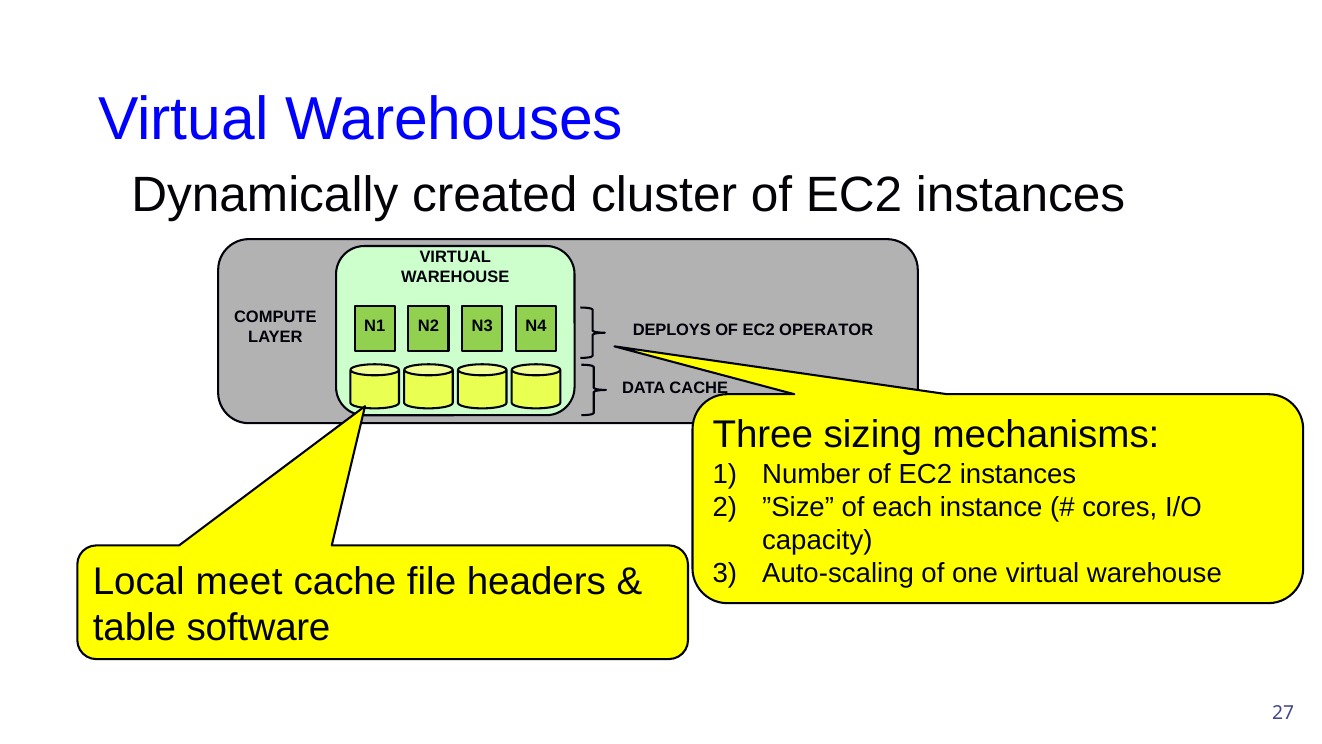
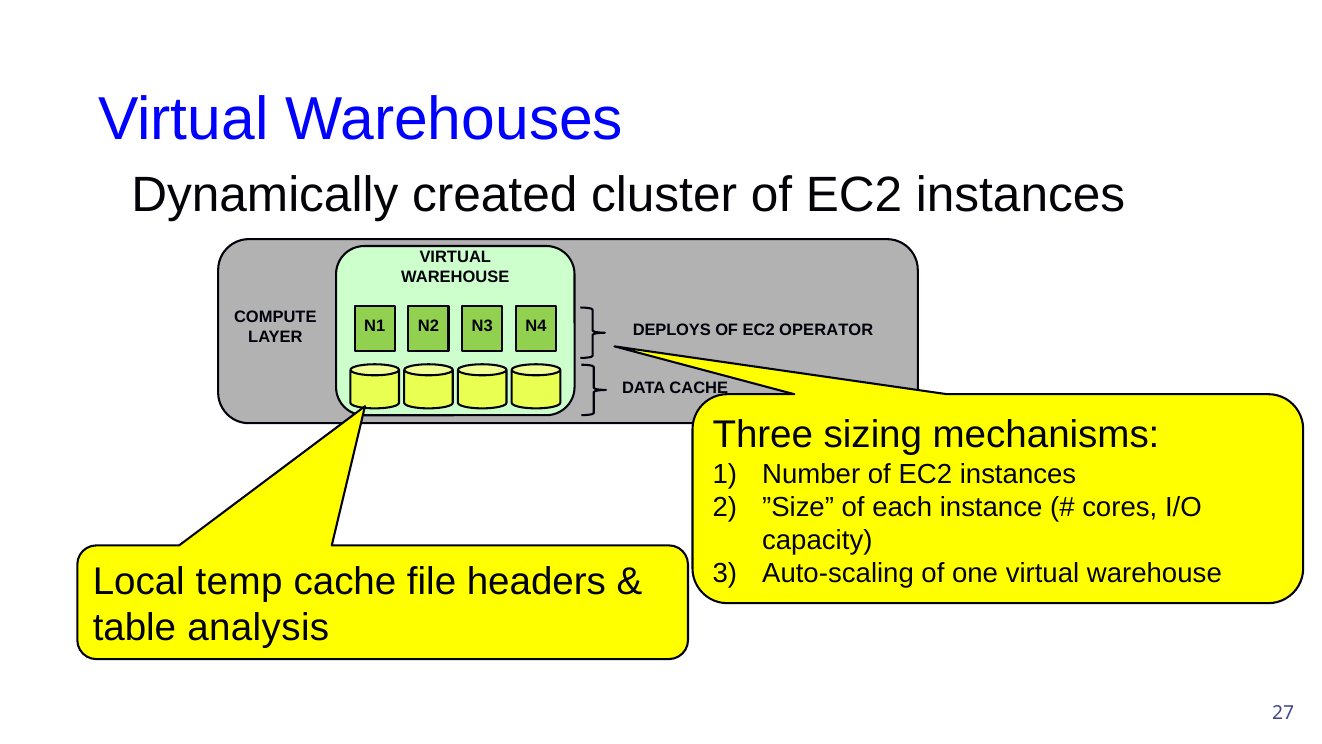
meet: meet -> temp
software: software -> analysis
